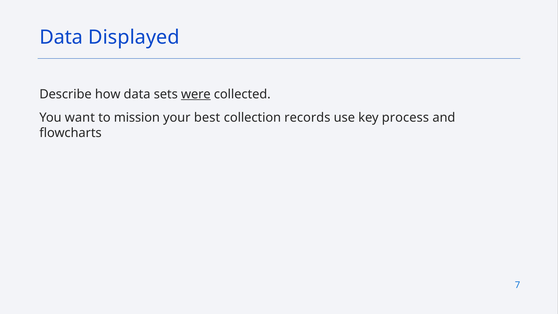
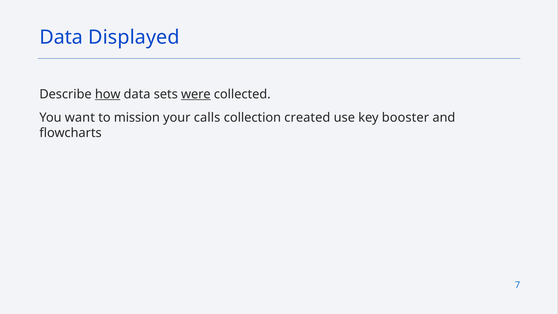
how underline: none -> present
best: best -> calls
records: records -> created
process: process -> booster
